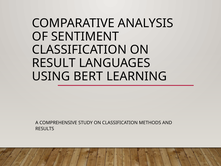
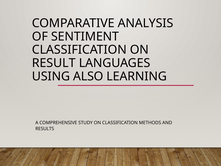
BERT: BERT -> ALSO
